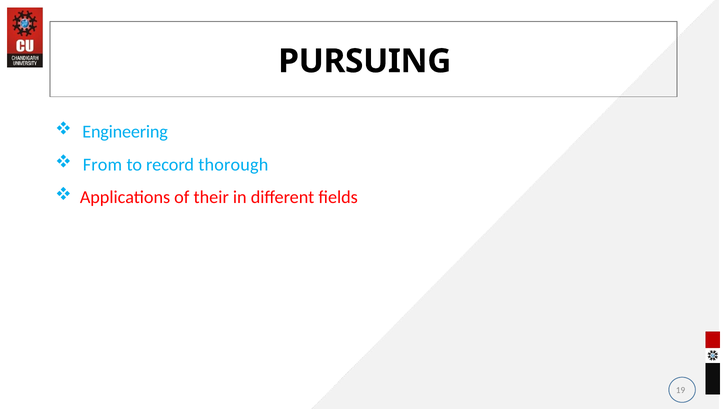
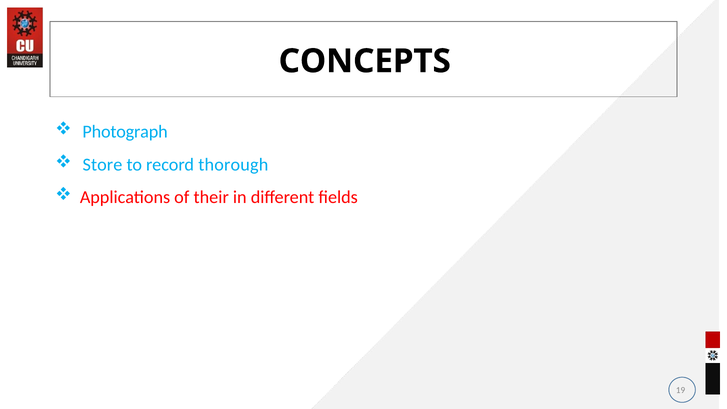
PURSUING: PURSUING -> CONCEPTS
Engineering: Engineering -> Photograph
From: From -> Store
